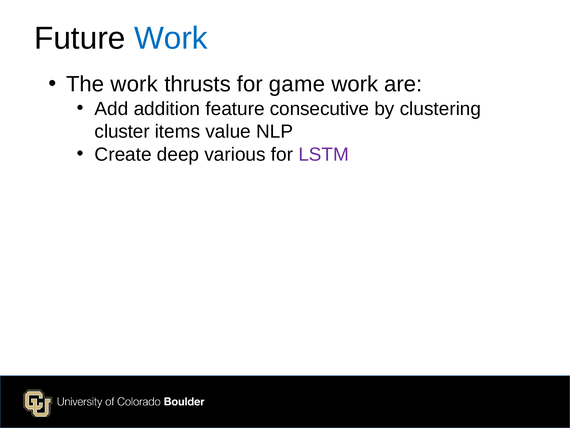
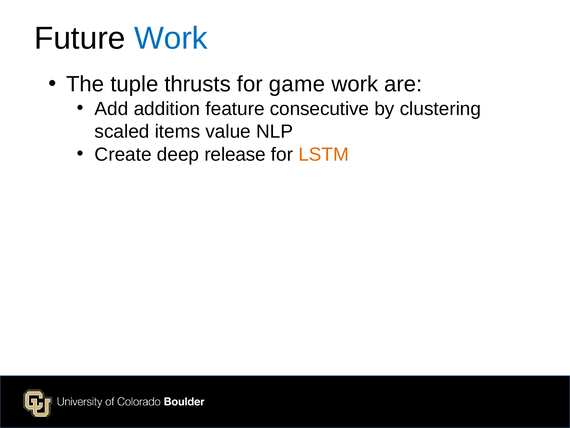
The work: work -> tuple
cluster: cluster -> scaled
various: various -> release
LSTM colour: purple -> orange
